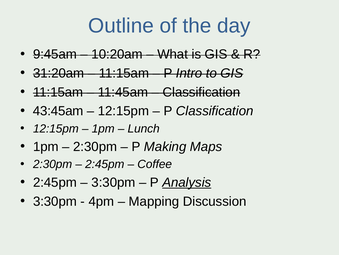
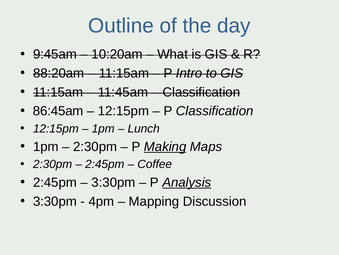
31:20am: 31:20am -> 88:20am
43:45am: 43:45am -> 86:45am
Making underline: none -> present
